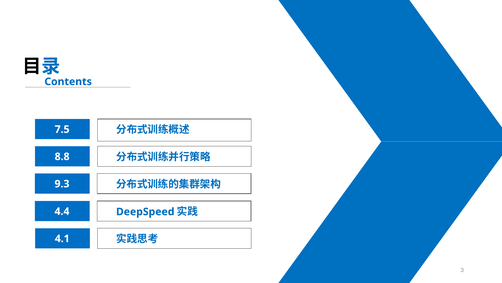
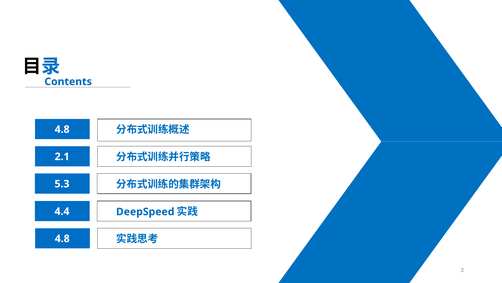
7.5 at (62, 129): 7.5 -> 4.8
8.8: 8.8 -> 2.1
9.3: 9.3 -> 5.3
4.1 at (62, 238): 4.1 -> 4.8
